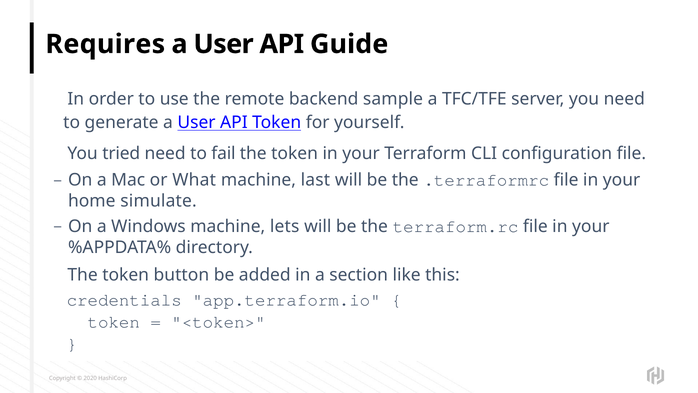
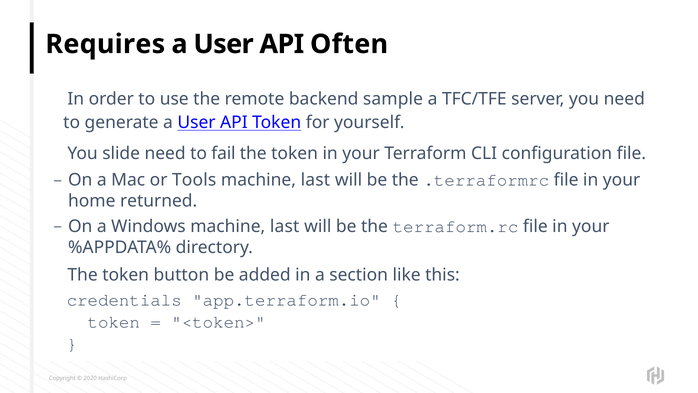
Guide: Guide -> Often
tried: tried -> slide
What: What -> Tools
simulate: simulate -> returned
Windows machine lets: lets -> last
